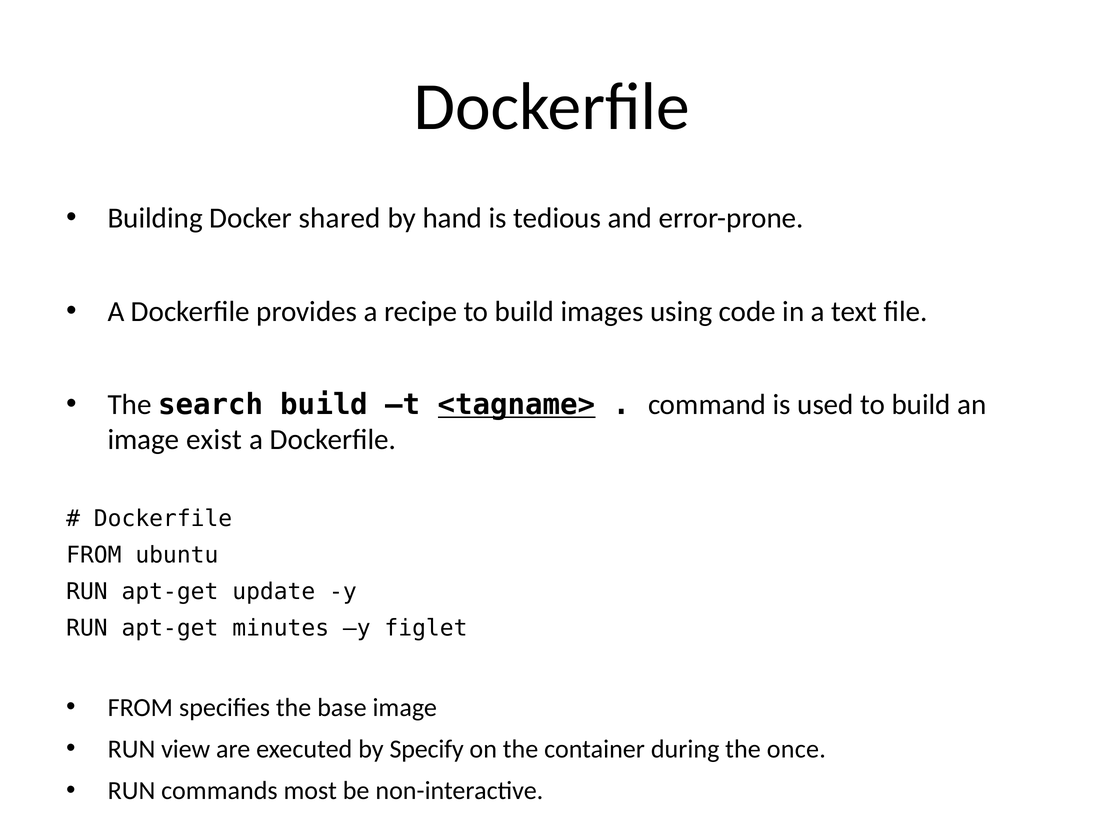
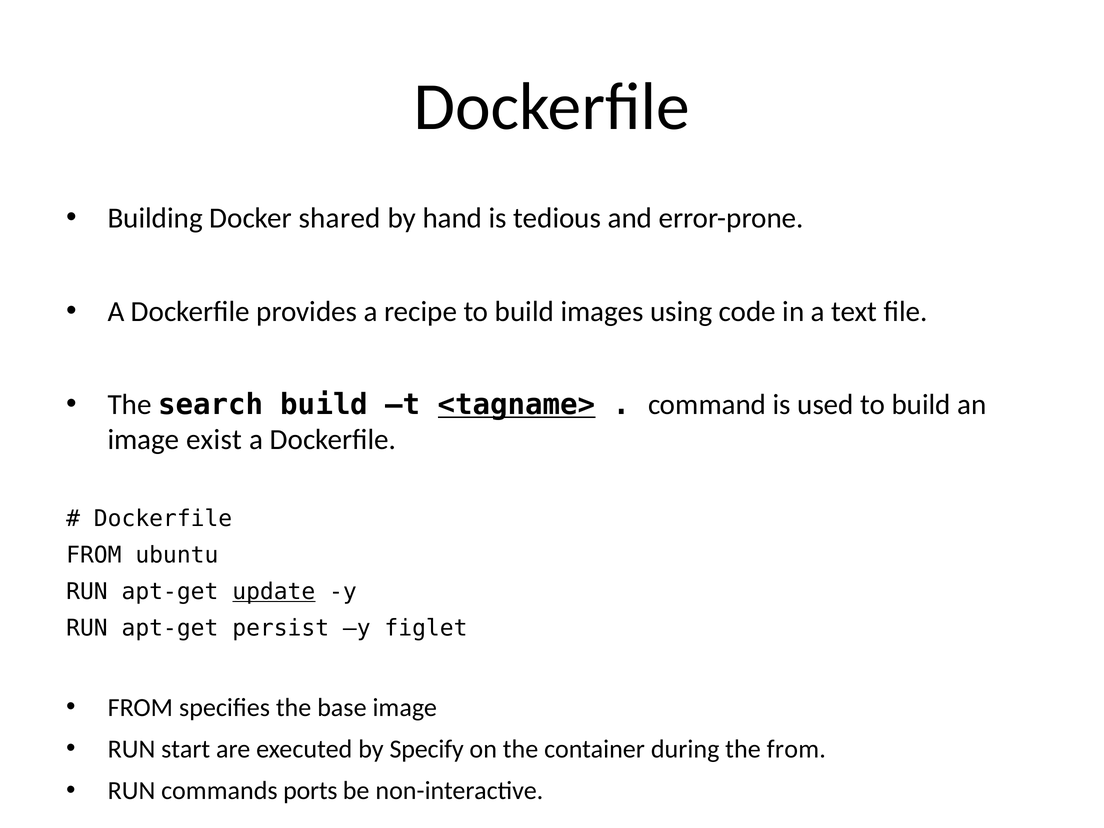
update underline: none -> present
minutes: minutes -> persist
view: view -> start
the once: once -> from
most: most -> ports
